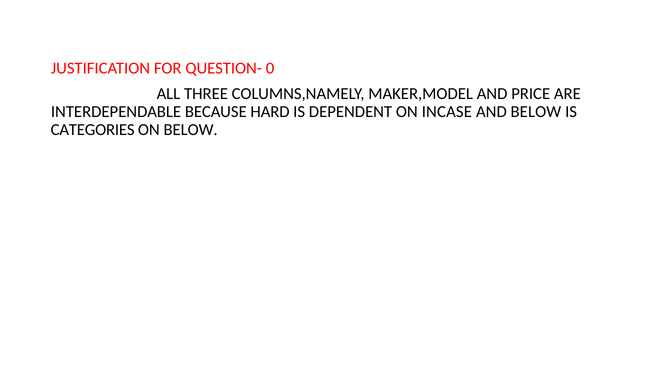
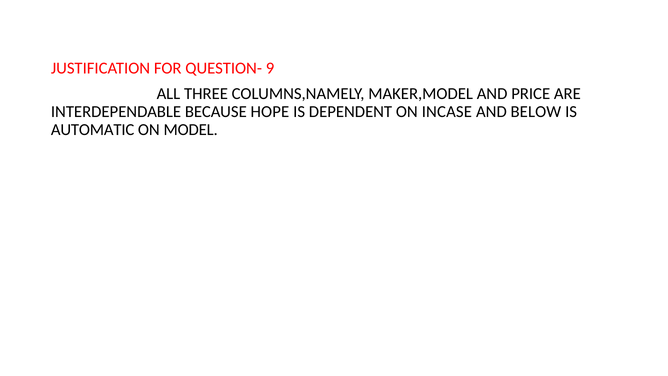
0: 0 -> 9
HARD: HARD -> HOPE
CATEGORIES: CATEGORIES -> AUTOMATIC
ON BELOW: BELOW -> MODEL
